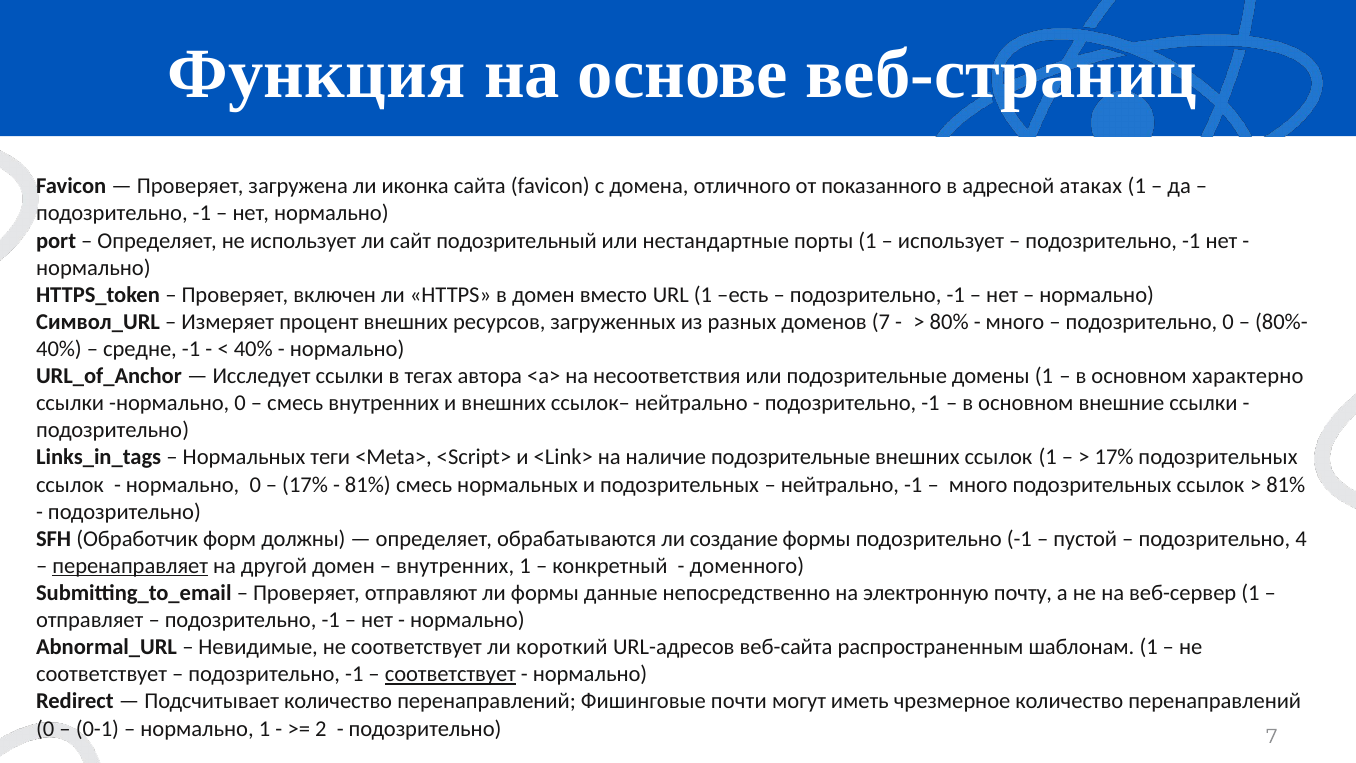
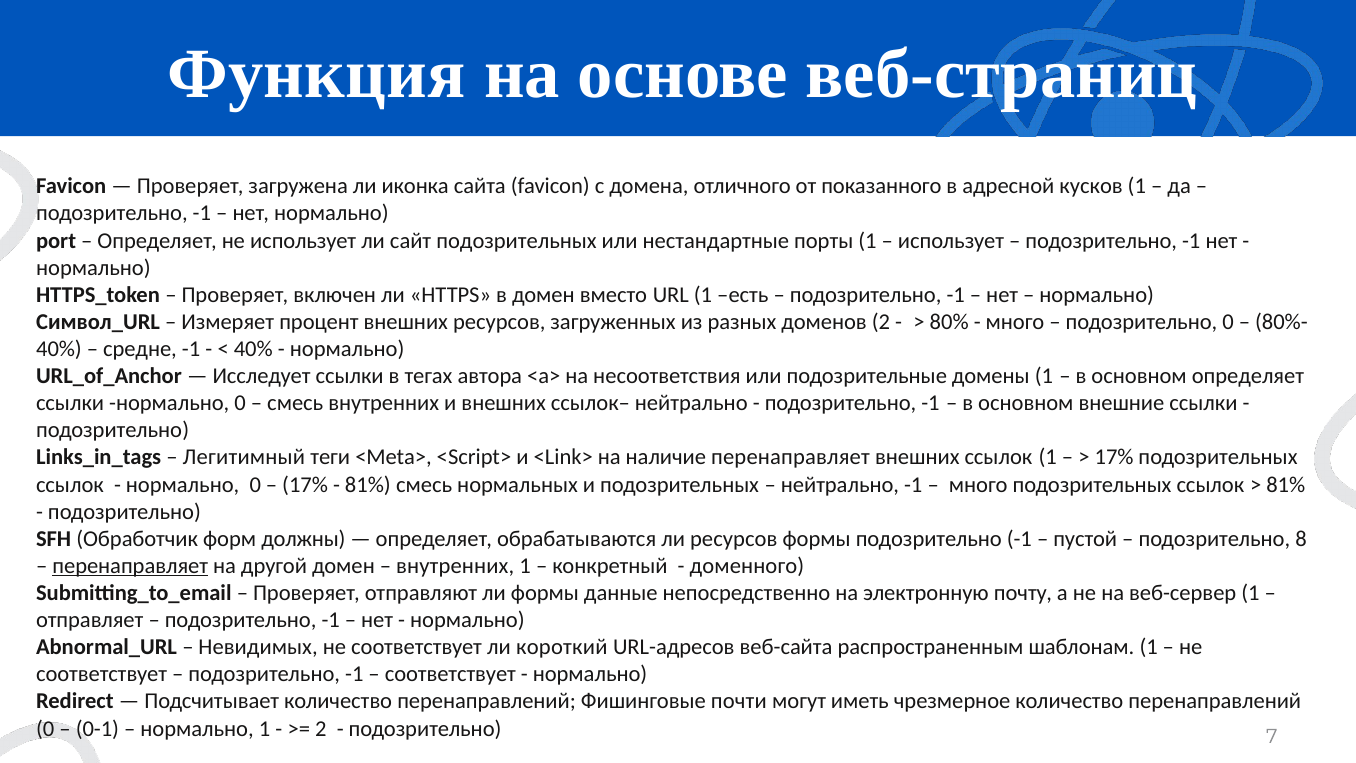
атаках: атаках -> кусков
сайт подозрительный: подозрительный -> подозрительных
доменов 7: 7 -> 2
основном характерно: характерно -> определяет
Нормальных at (244, 457): Нормальных -> Легитимный
наличие подозрительные: подозрительные -> перенаправляет
ли создание: создание -> ресурсов
4: 4 -> 8
Невидимые: Невидимые -> Невидимых
соответствует at (450, 674) underline: present -> none
